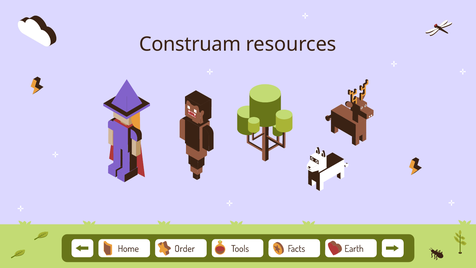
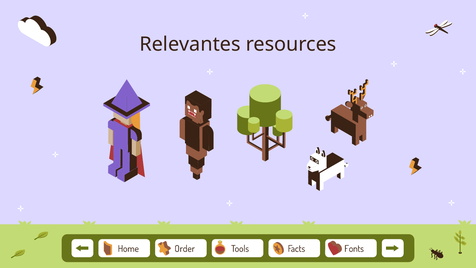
Construam: Construam -> Relevantes
Earth: Earth -> Fonts
